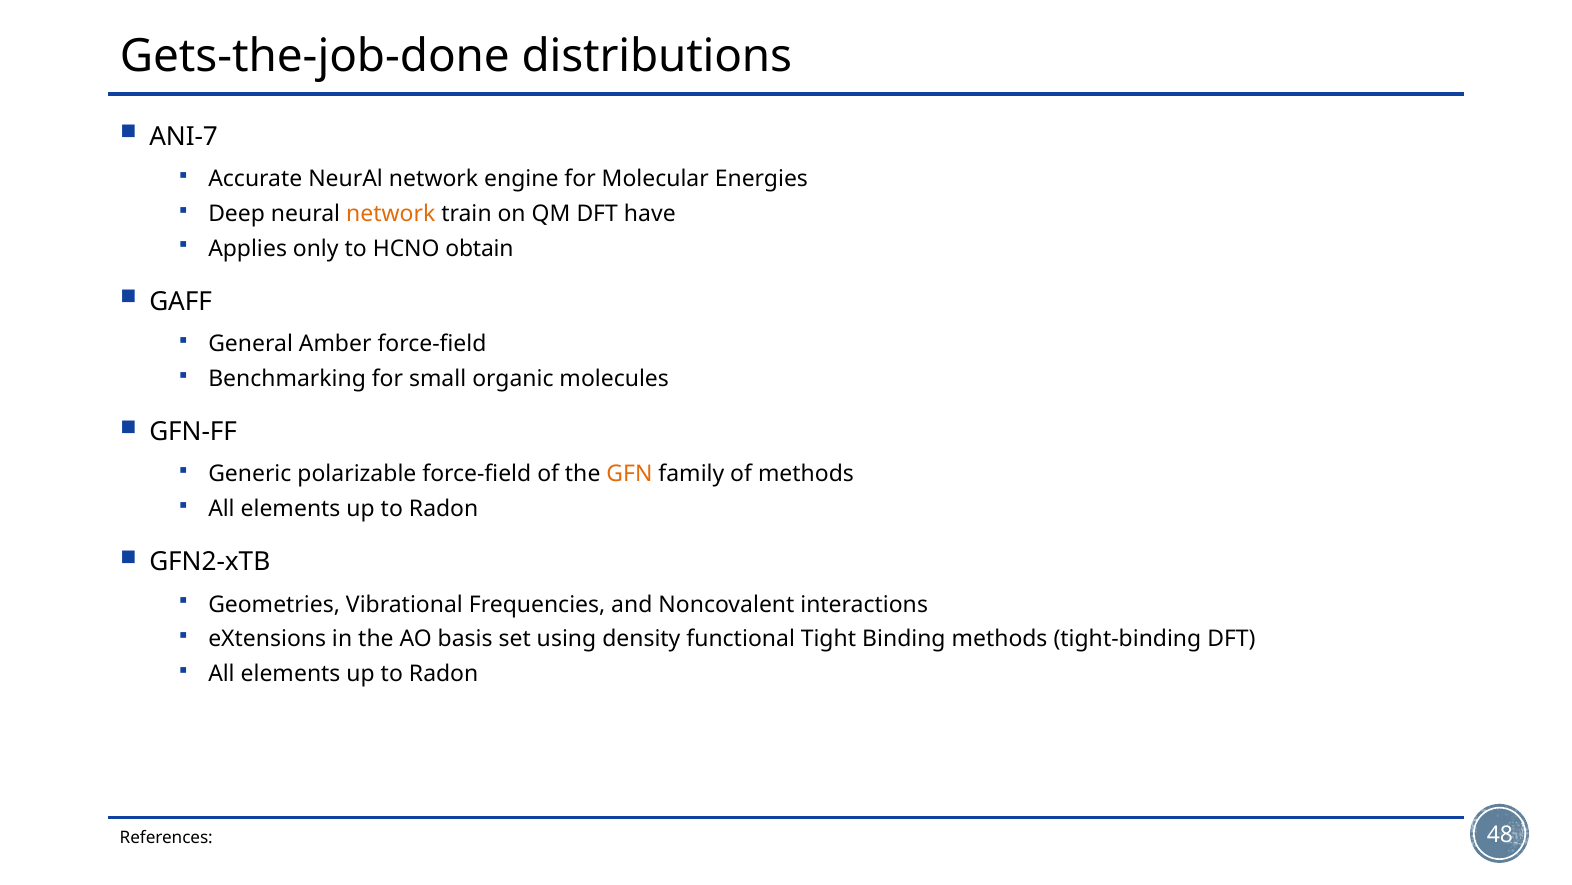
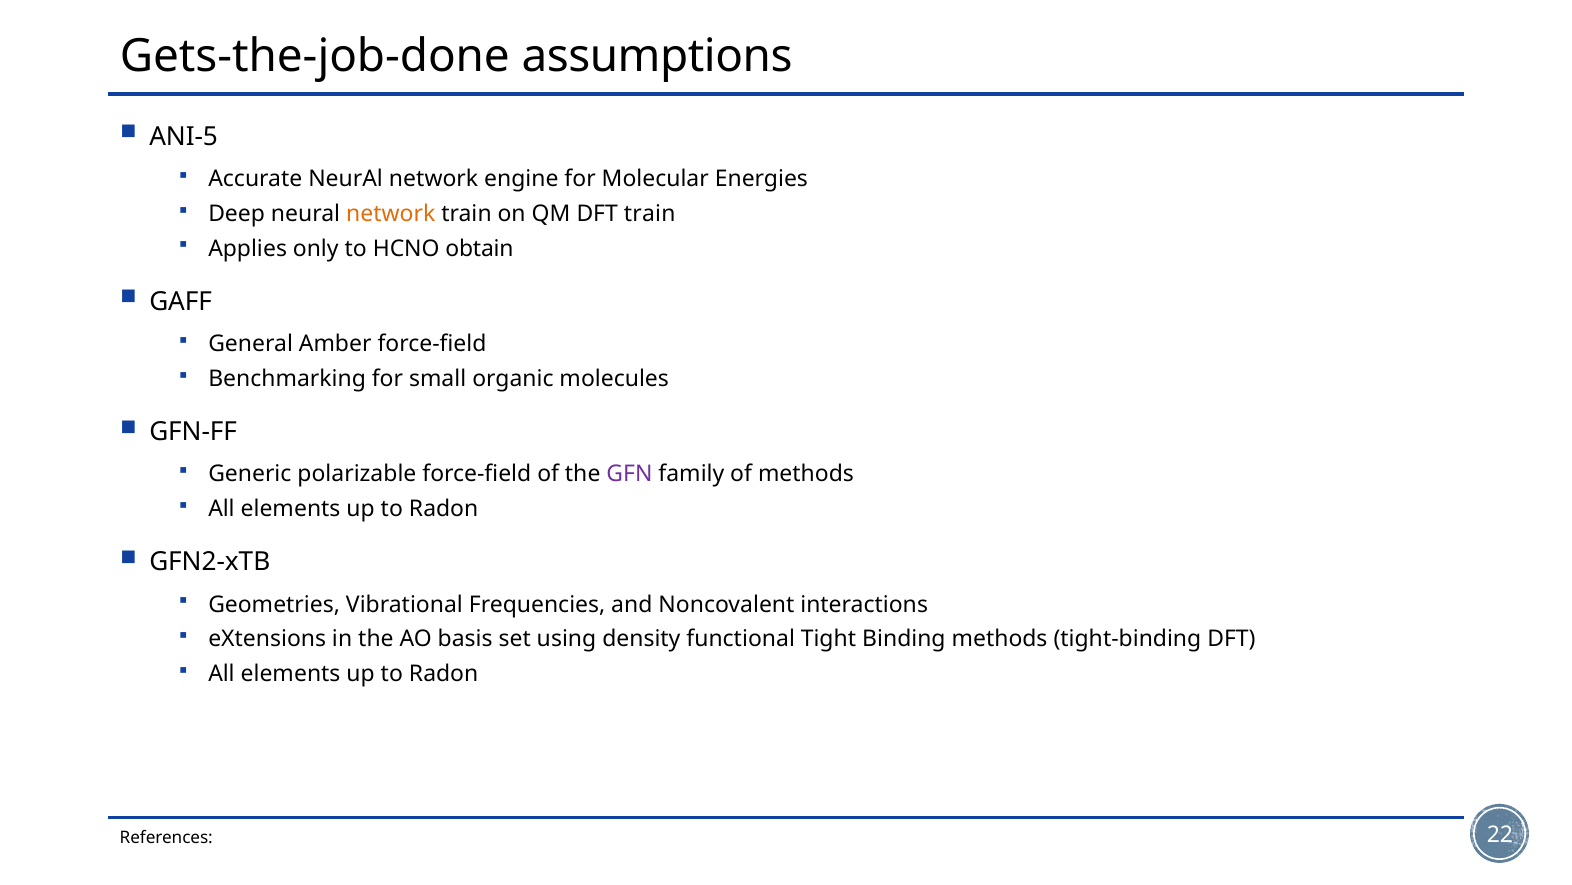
distributions: distributions -> assumptions
ANI-7: ANI-7 -> ANI-5
DFT have: have -> train
GFN colour: orange -> purple
48: 48 -> 22
